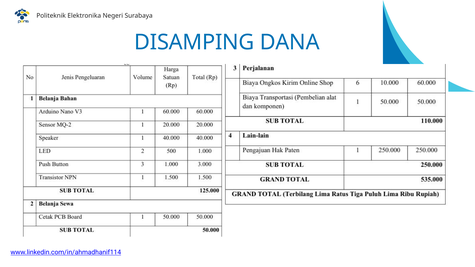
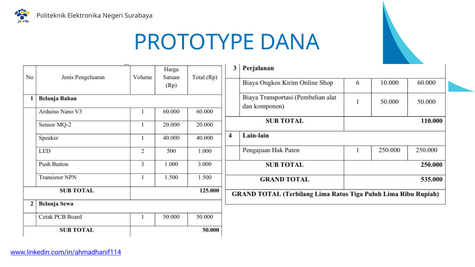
DISAMPING: DISAMPING -> PROTOTYPE
